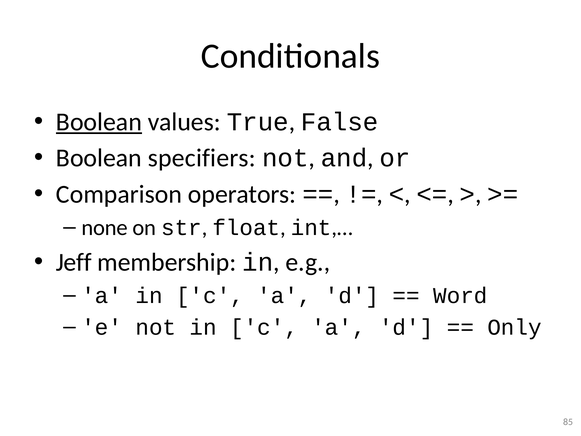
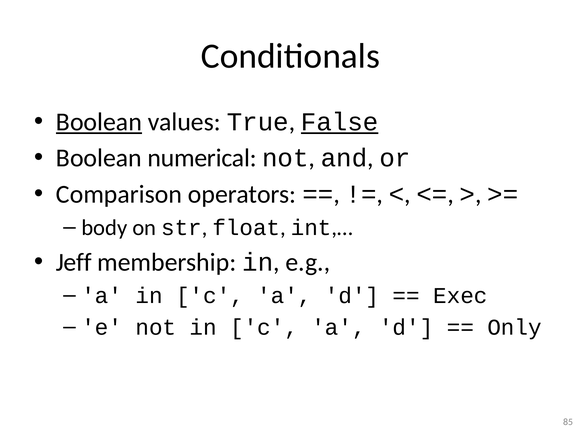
False underline: none -> present
specifiers: specifiers -> numerical
none: none -> body
Word: Word -> Exec
